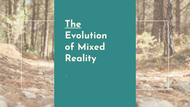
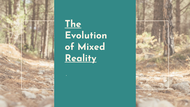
Reality underline: none -> present
